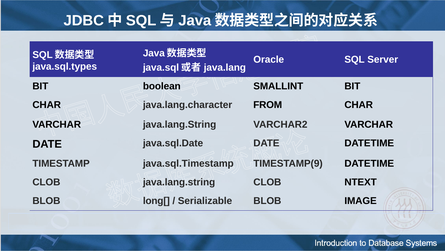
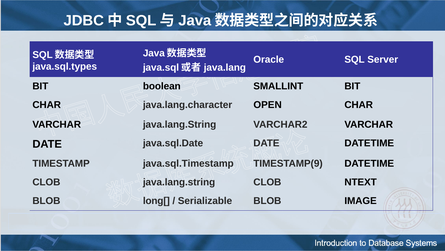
FROM: FROM -> OPEN
